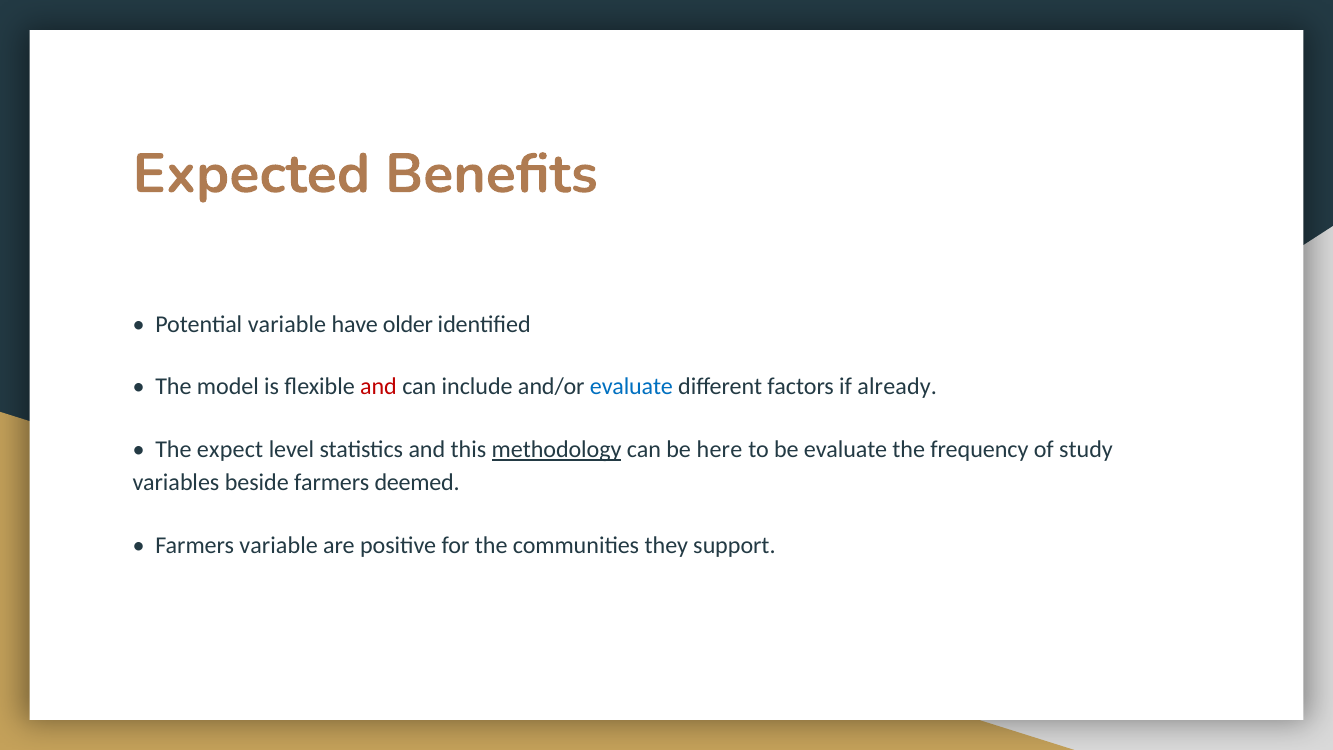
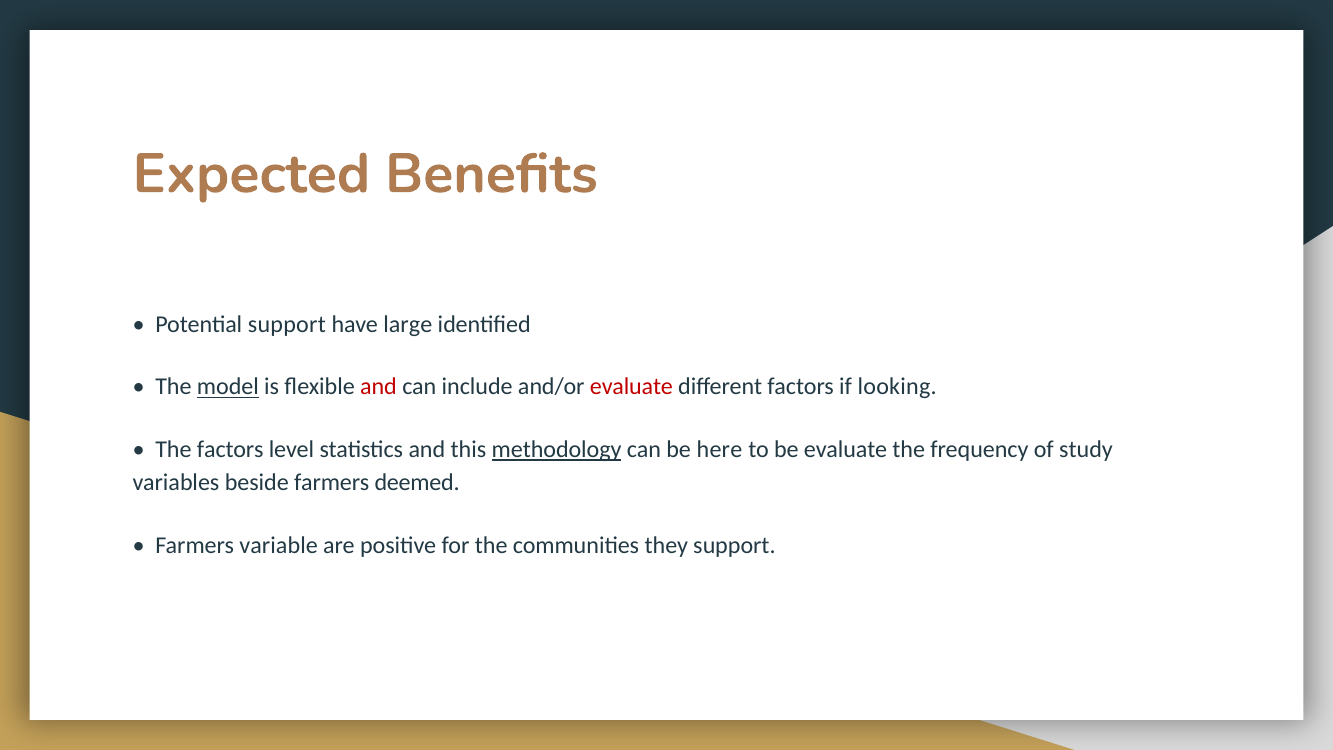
Potential variable: variable -> support
older: older -> large
model underline: none -> present
evaluate at (631, 387) colour: blue -> red
already: already -> looking
The expect: expect -> factors
